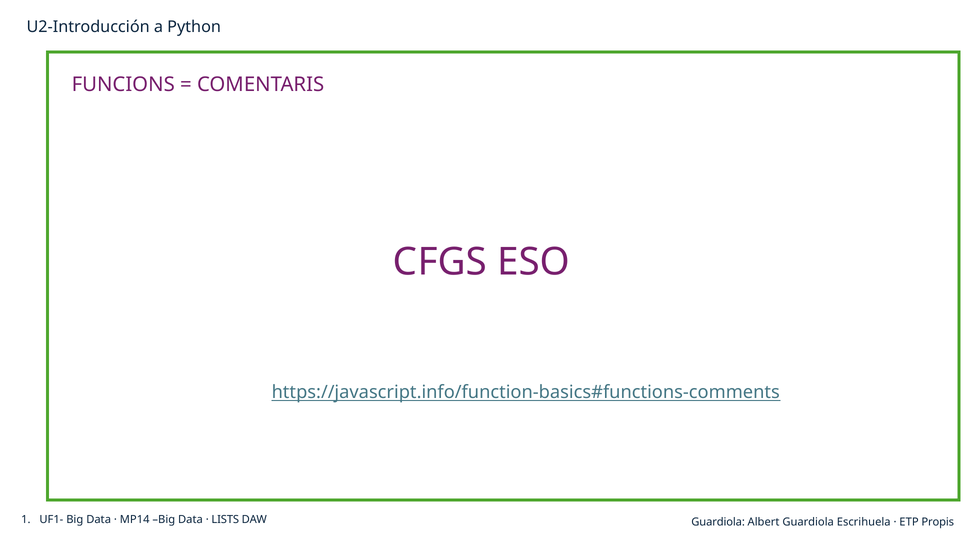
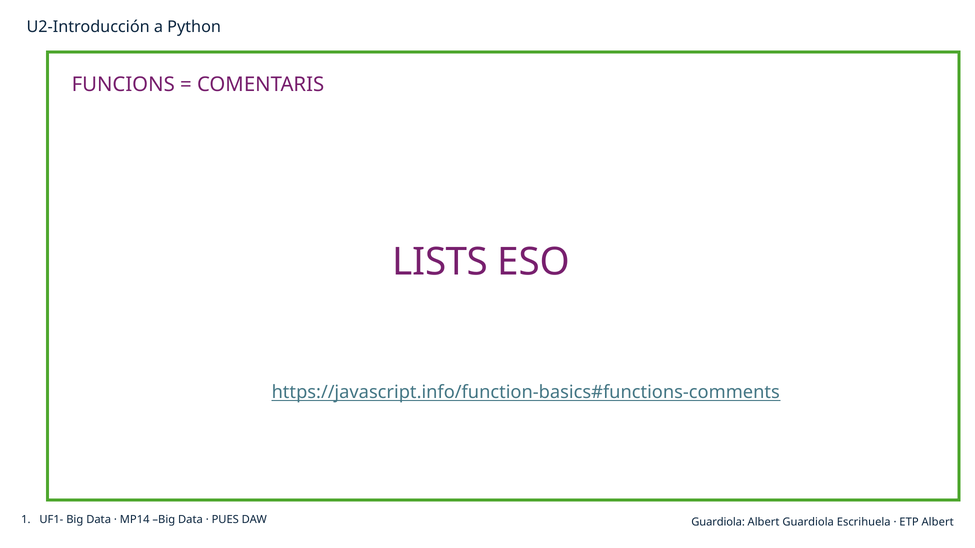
CFGS: CFGS -> LISTS
LISTS: LISTS -> PUES
ETP Propis: Propis -> Albert
